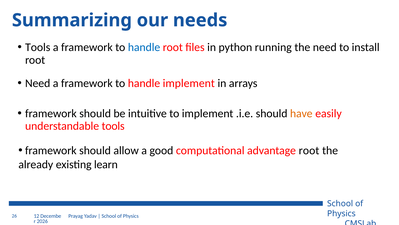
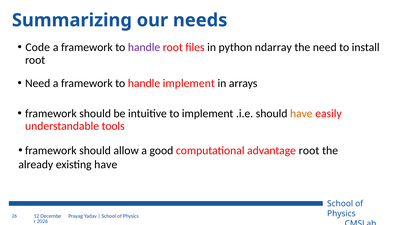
Tools at (38, 47): Tools -> Code
handle at (144, 47) colour: blue -> purple
running: running -> ndarray
existing learn: learn -> have
